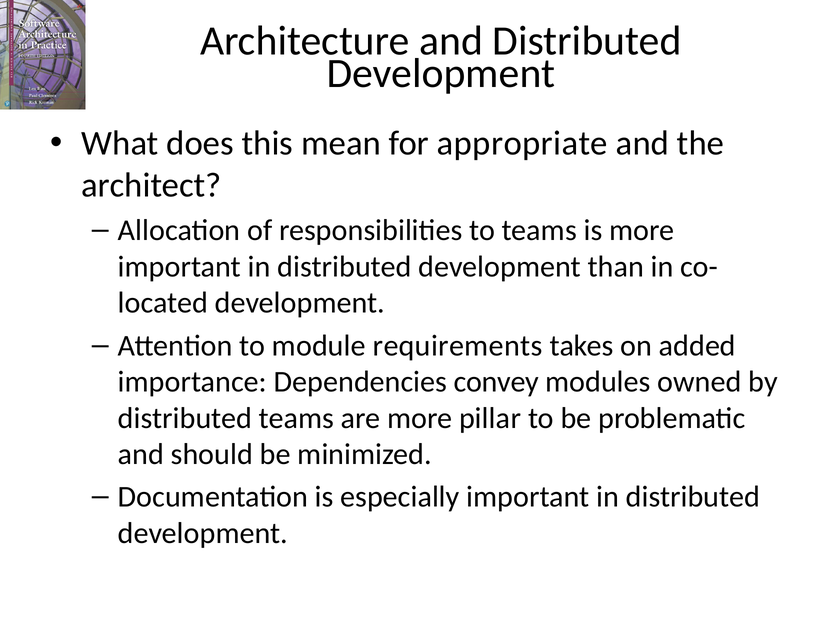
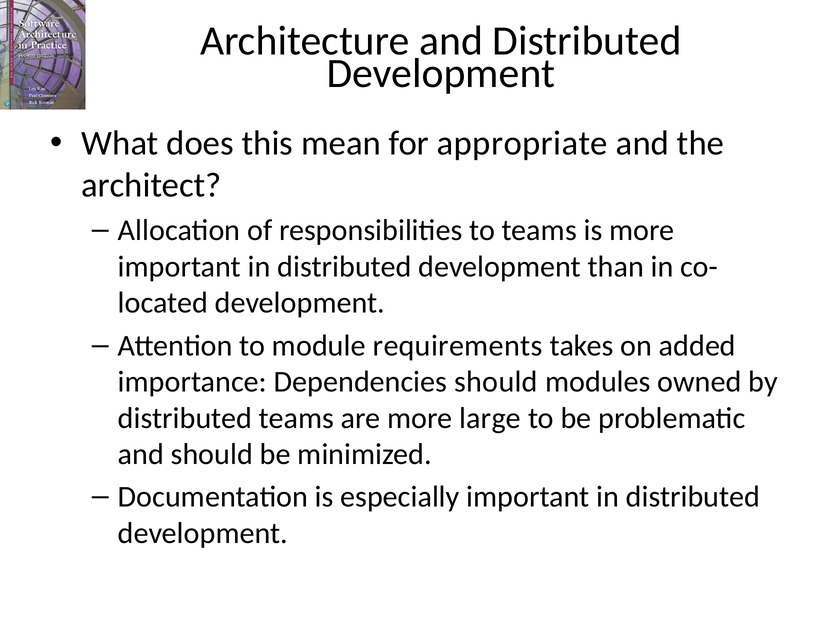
Dependencies convey: convey -> should
pillar: pillar -> large
